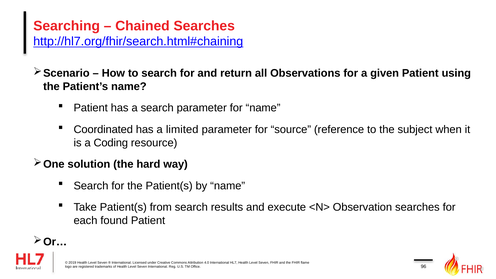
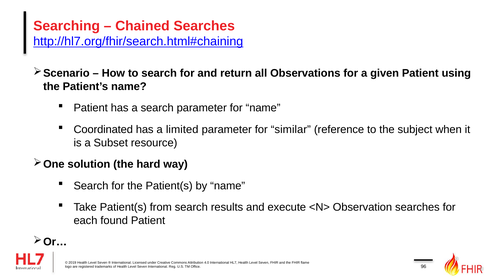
source: source -> similar
Coding: Coding -> Subset
